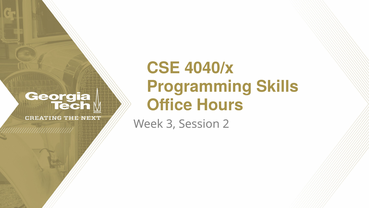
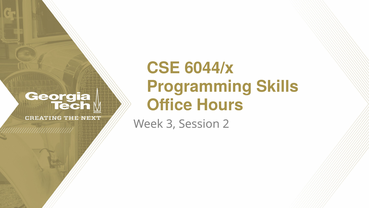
4040/x: 4040/x -> 6044/x
